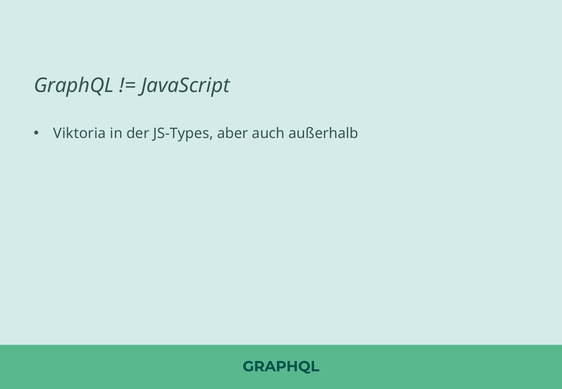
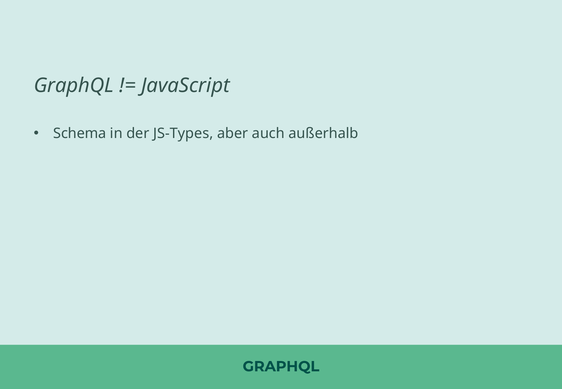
Viktoria: Viktoria -> Schema
